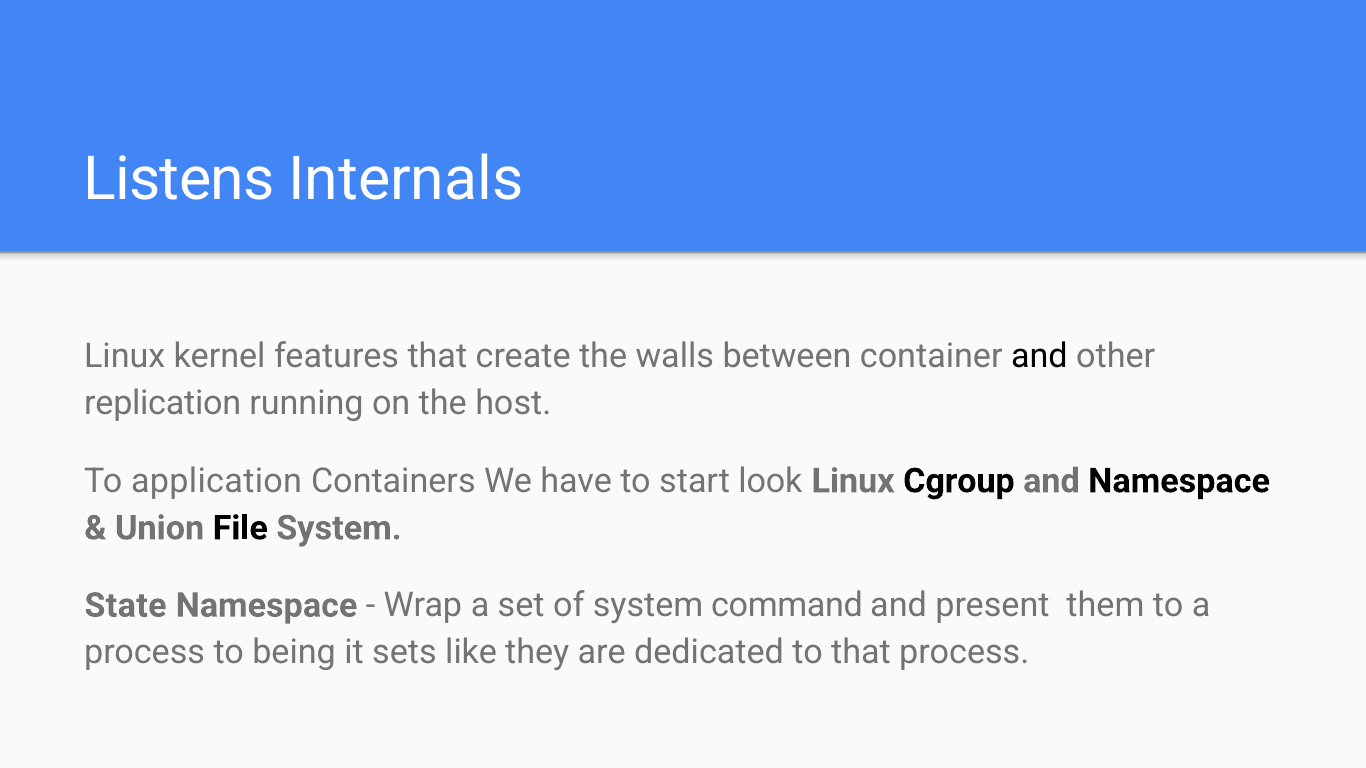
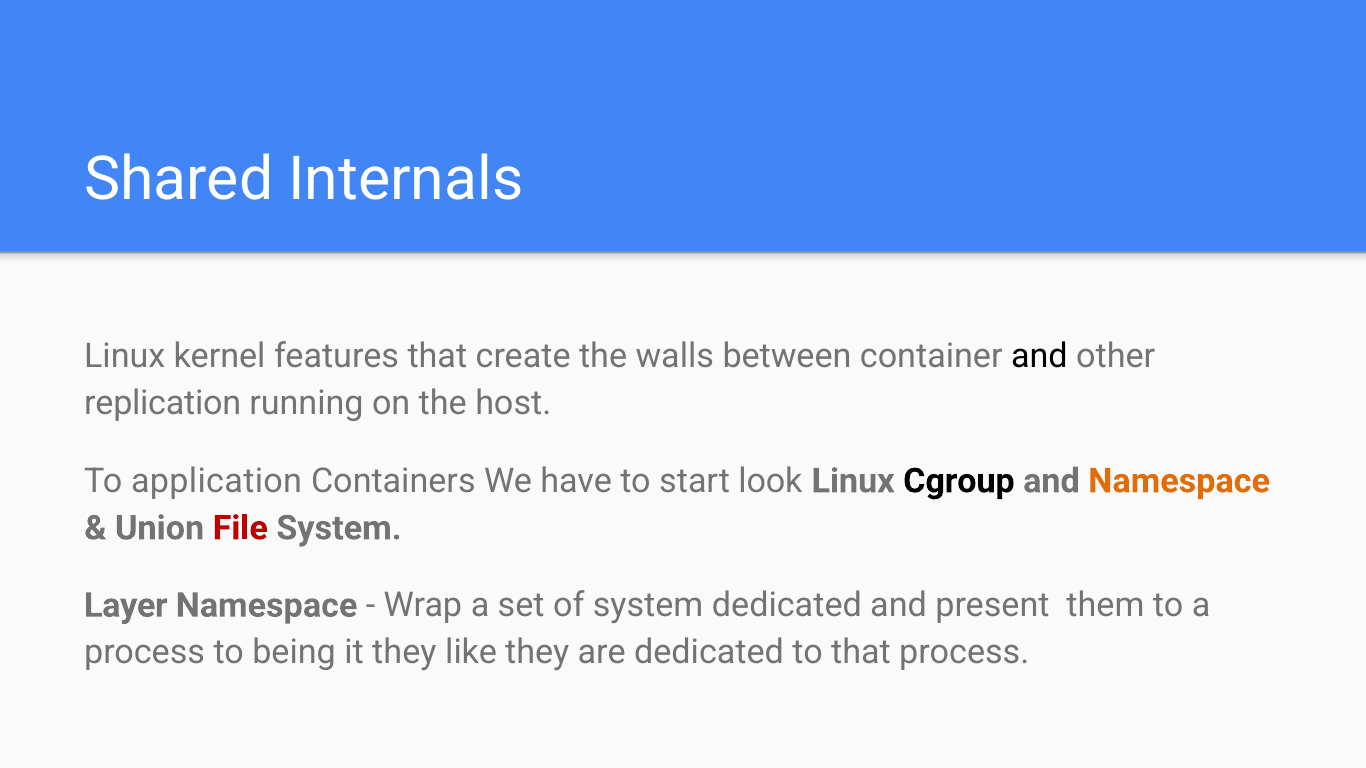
Listens: Listens -> Shared
Namespace at (1179, 481) colour: black -> orange
File colour: black -> red
State: State -> Layer
system command: command -> dedicated
it sets: sets -> they
